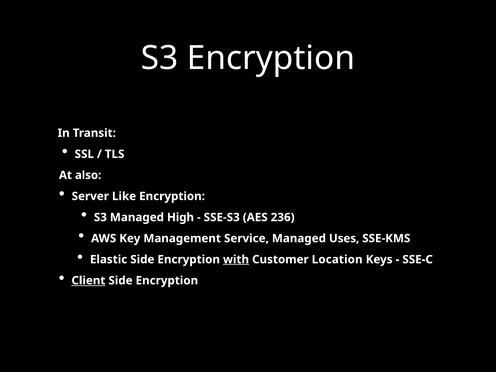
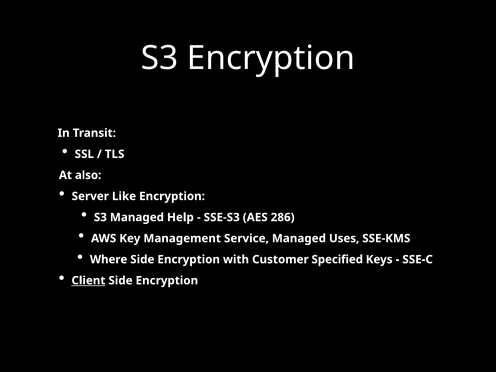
High: High -> Help
236: 236 -> 286
Elastic: Elastic -> Where
with underline: present -> none
Location: Location -> Specified
